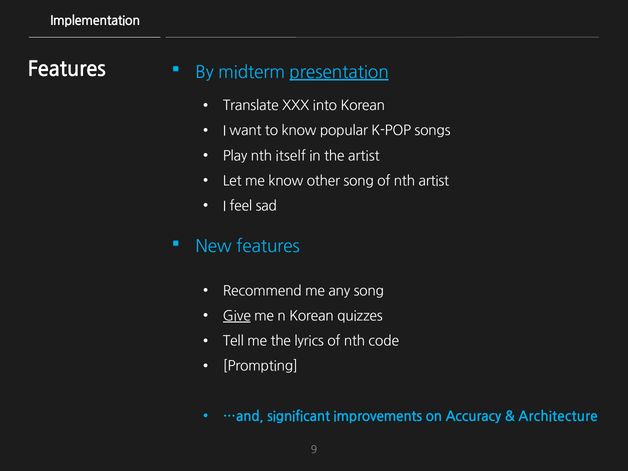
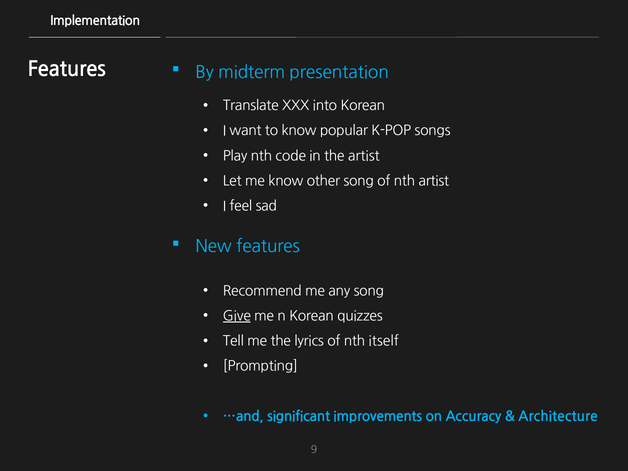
presentation underline: present -> none
itself: itself -> code
code: code -> itself
